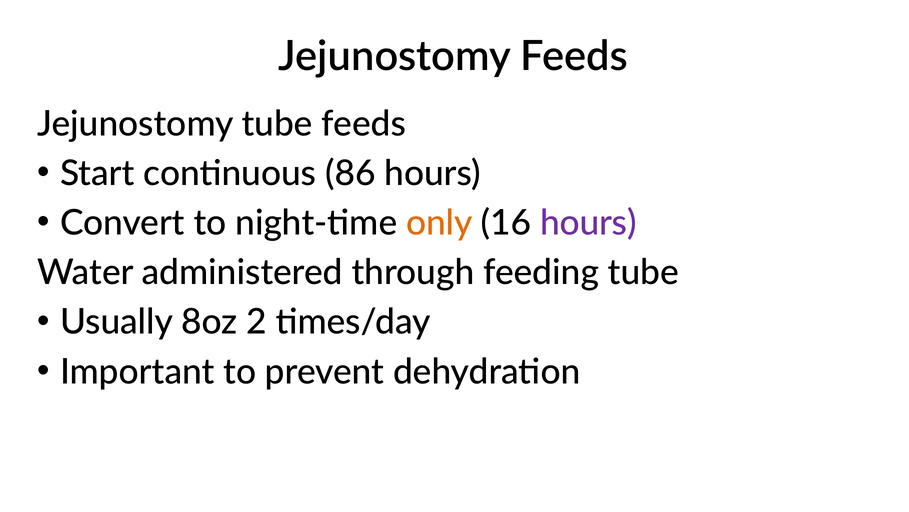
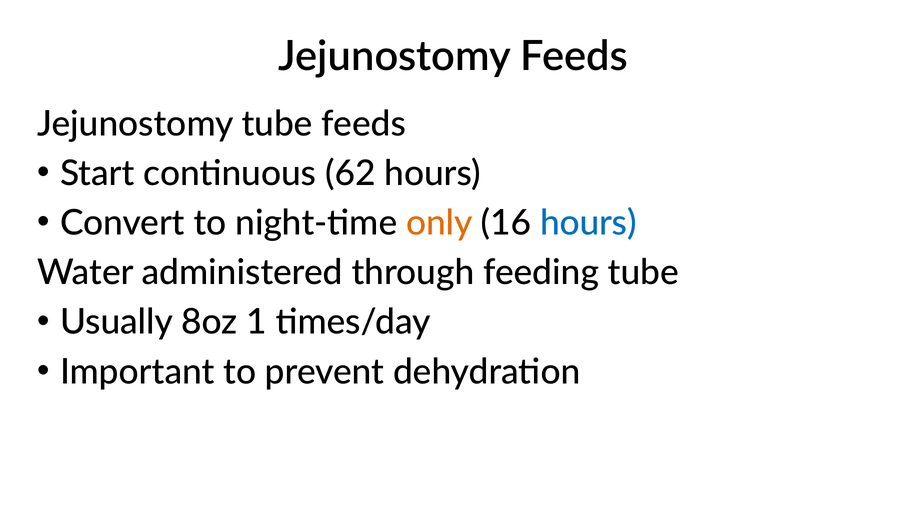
86: 86 -> 62
hours at (588, 223) colour: purple -> blue
2: 2 -> 1
